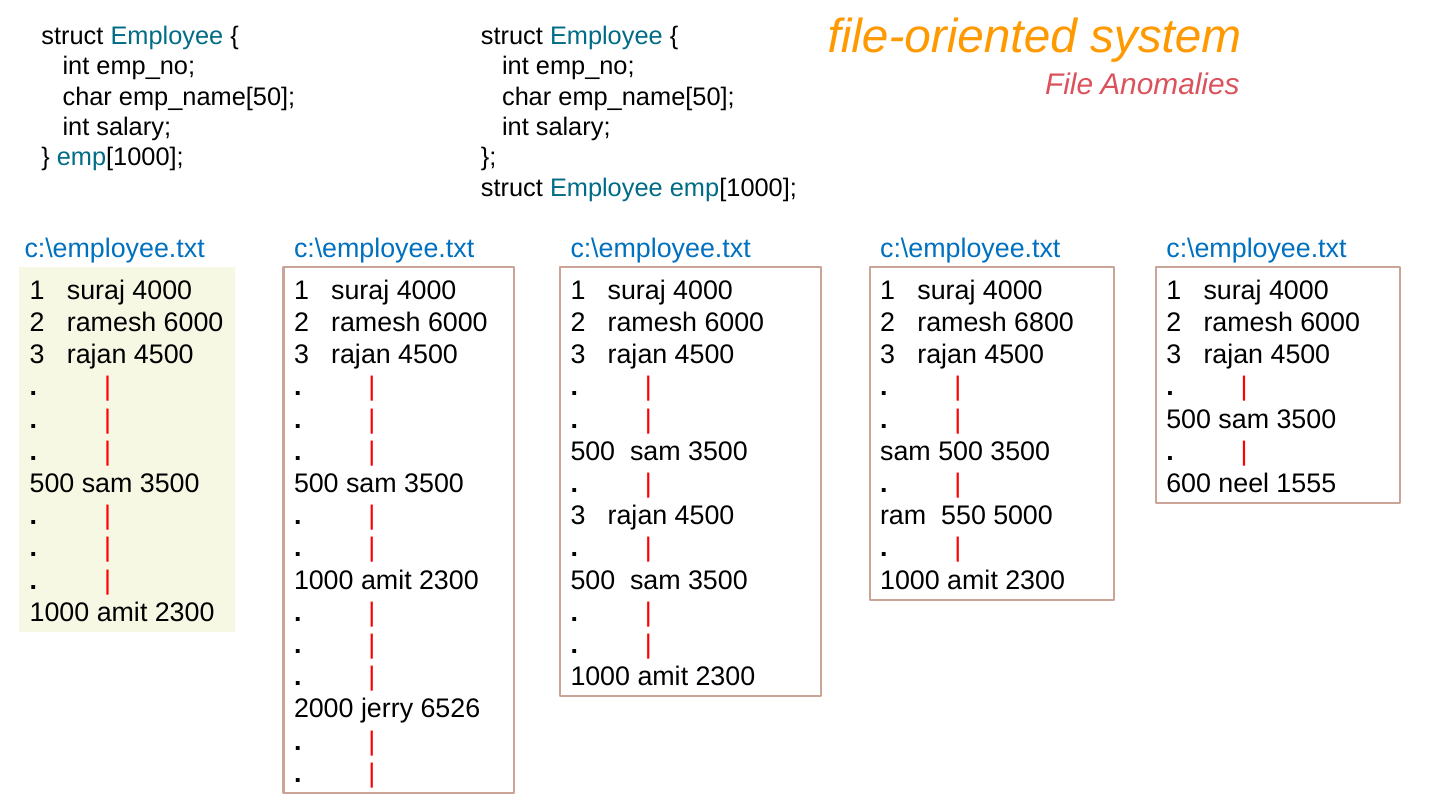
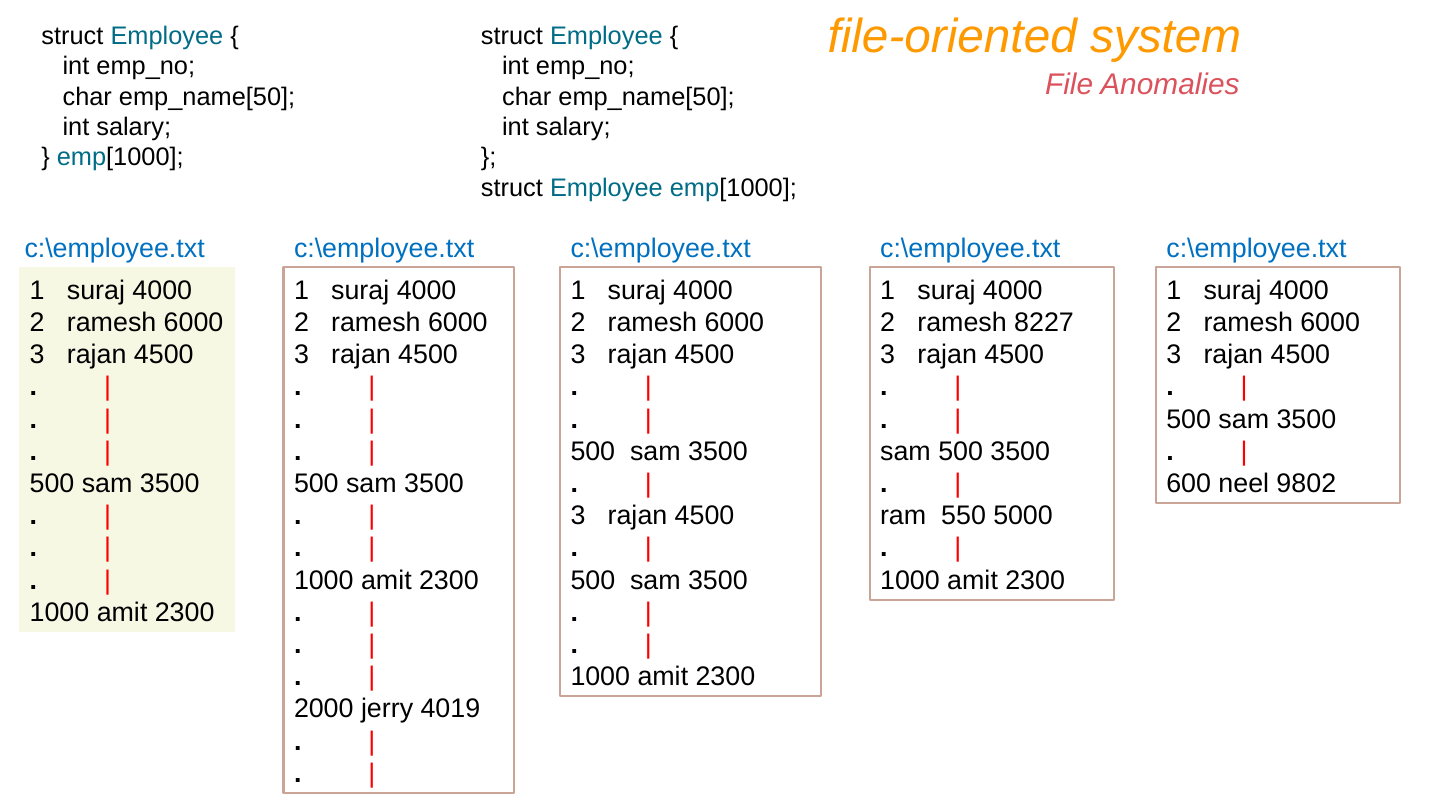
6800: 6800 -> 8227
1555: 1555 -> 9802
6526: 6526 -> 4019
